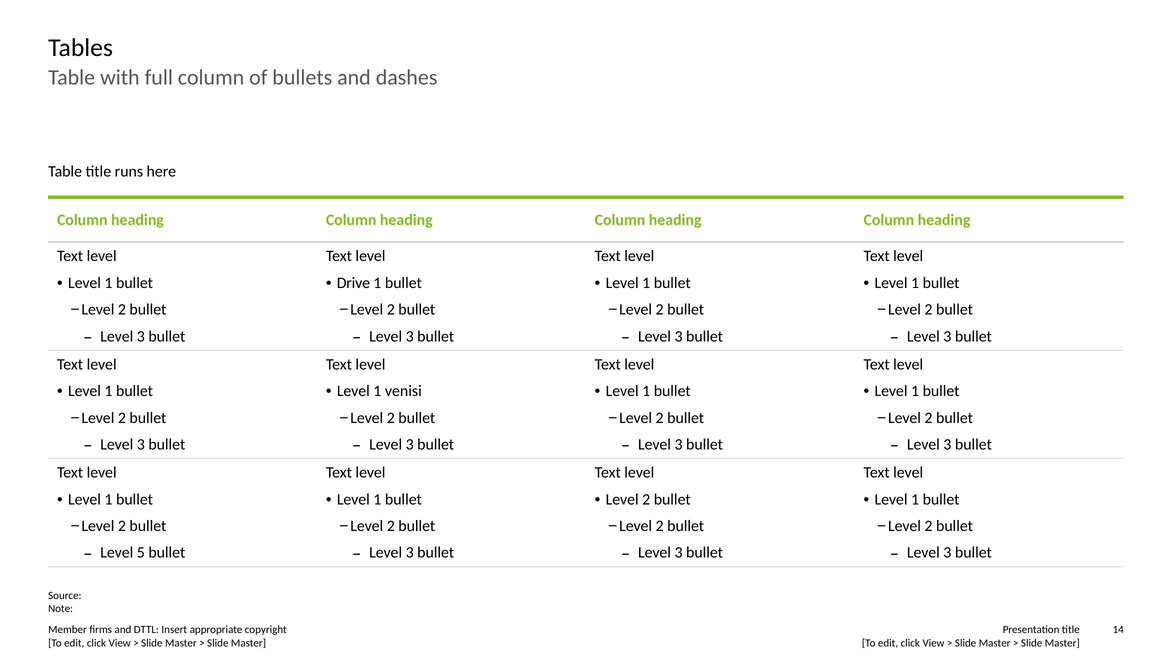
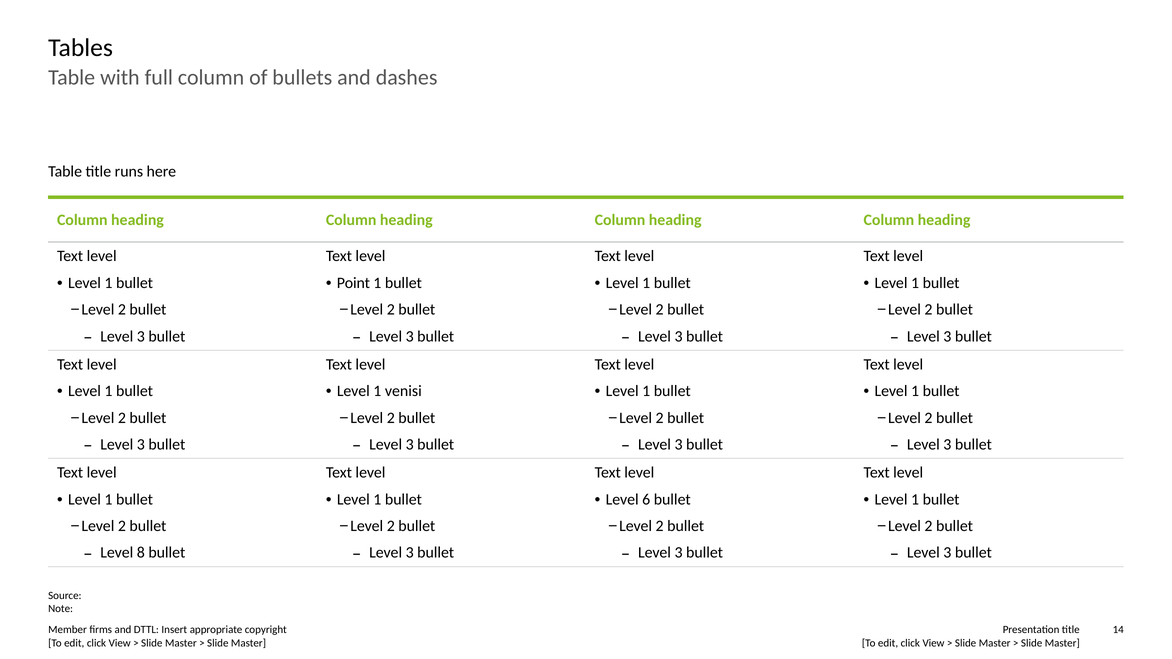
Drive: Drive -> Point
Level 2: 2 -> 6
5: 5 -> 8
